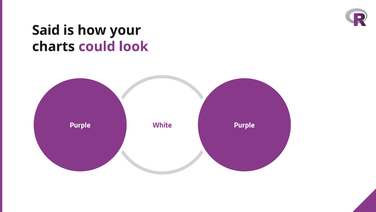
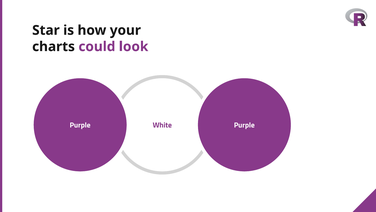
Said: Said -> Star
